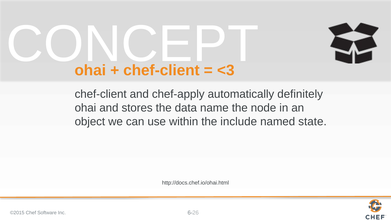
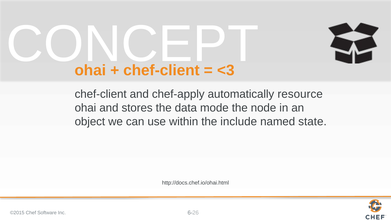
definitely: definitely -> resource
name: name -> mode
